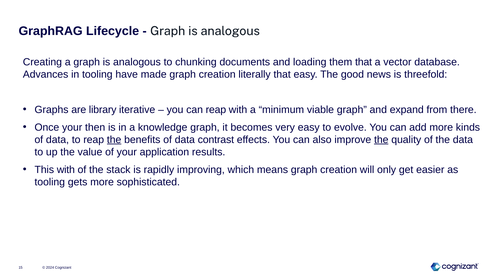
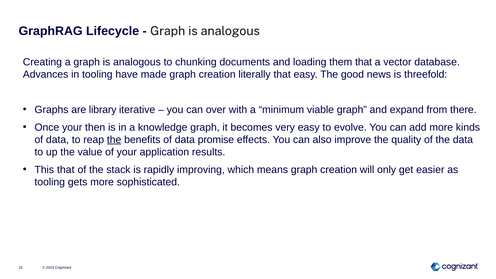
can reap: reap -> over
contrast: contrast -> promise
the at (381, 140) underline: present -> none
This with: with -> that
